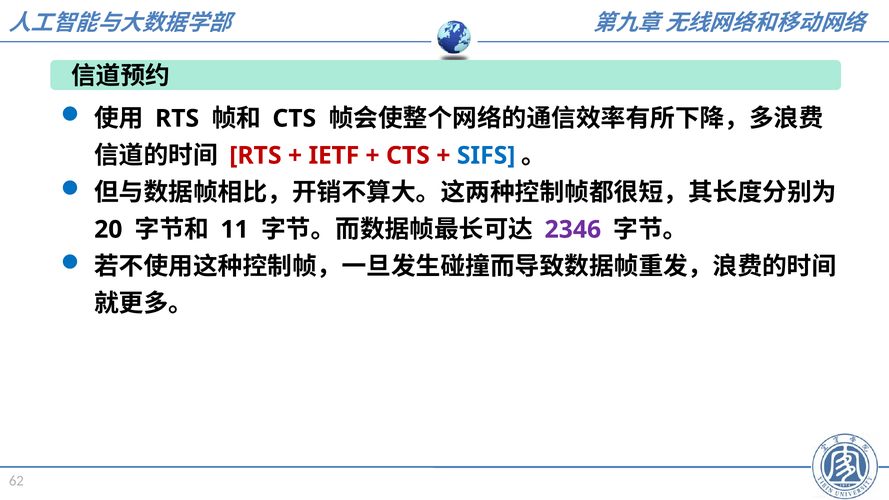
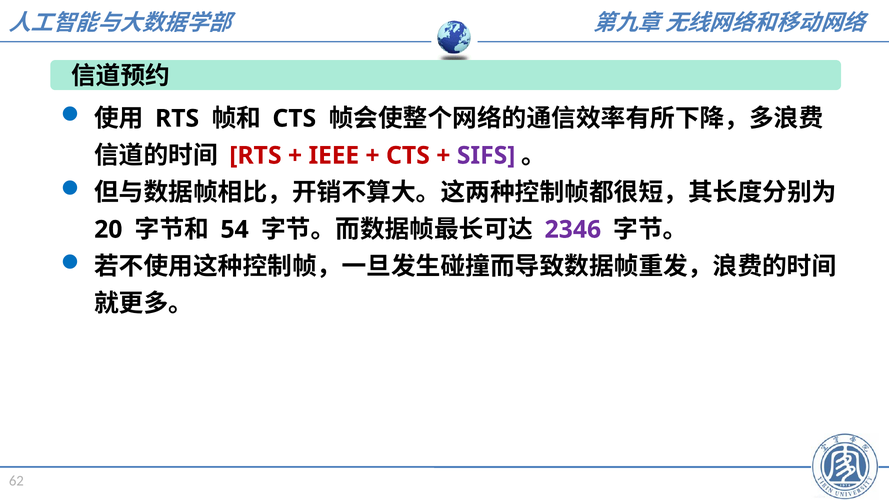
IETF: IETF -> IEEE
SIFS colour: blue -> purple
11: 11 -> 54
